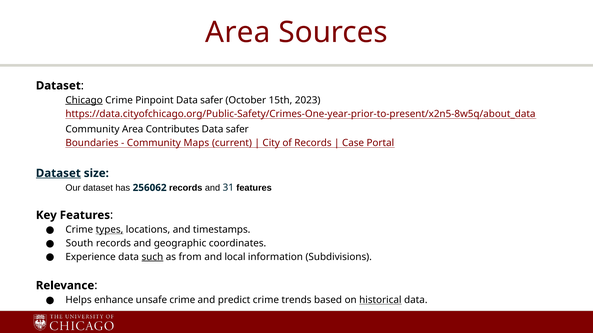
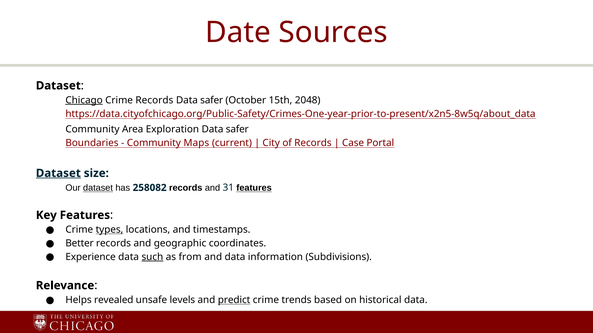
Area at (238, 32): Area -> Date
Crime Pinpoint: Pinpoint -> Records
2023: 2023 -> 2048
Contributes: Contributes -> Exploration
dataset at (98, 188) underline: none -> present
256062: 256062 -> 258082
features at (254, 188) underline: none -> present
South: South -> Better
and local: local -> data
enhance: enhance -> revealed
unsafe crime: crime -> levels
predict underline: none -> present
historical underline: present -> none
